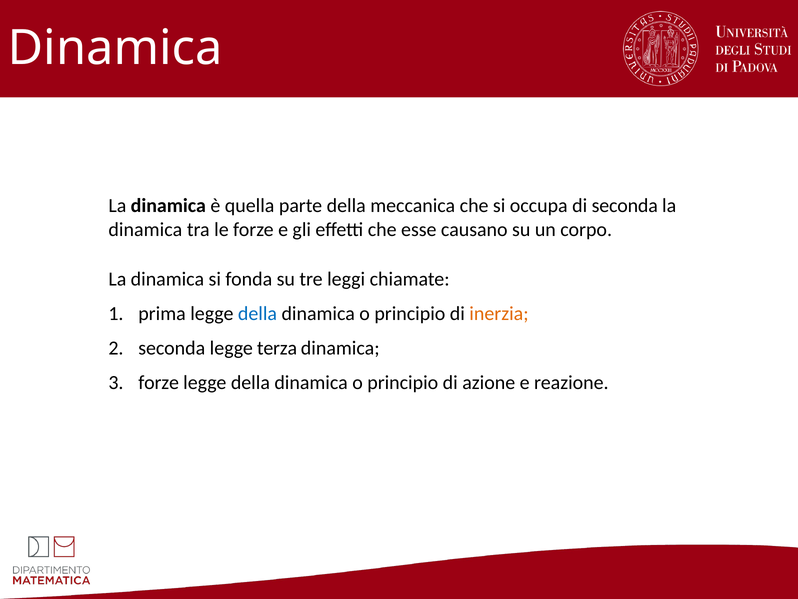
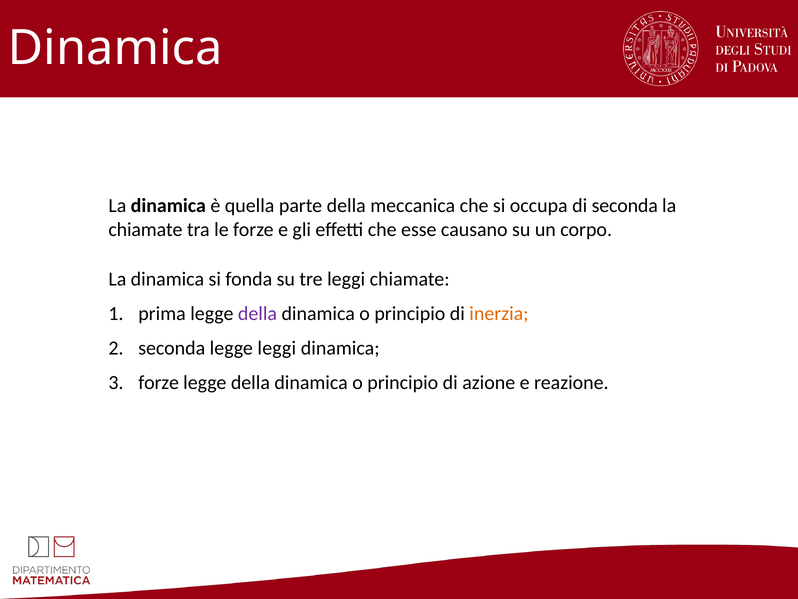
dinamica at (145, 229): dinamica -> chiamate
della at (257, 313) colour: blue -> purple
legge terza: terza -> leggi
